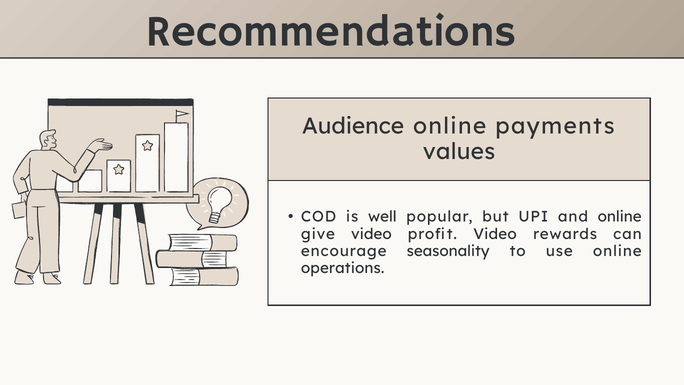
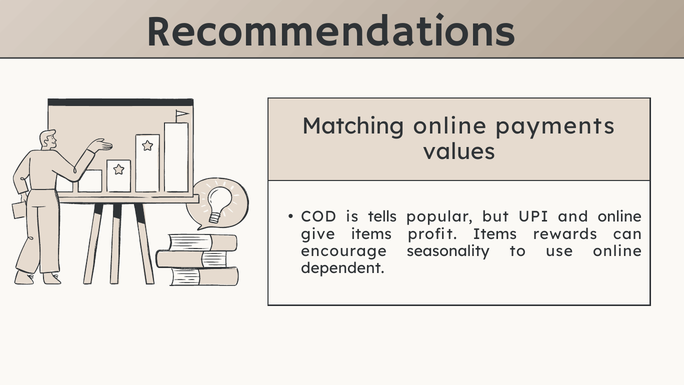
Audience: Audience -> Matching
well: well -> tells
give video: video -> items
profit Video: Video -> Items
operations: operations -> dependent
